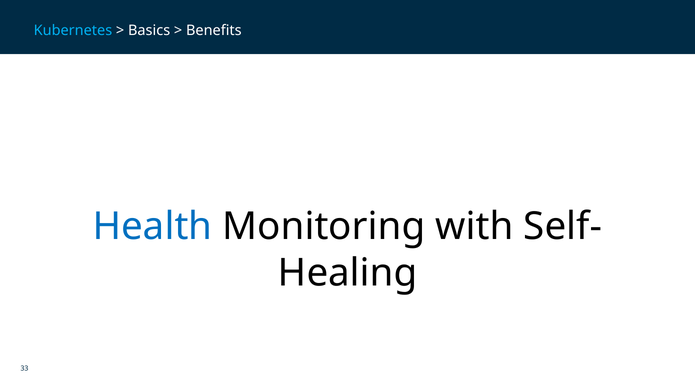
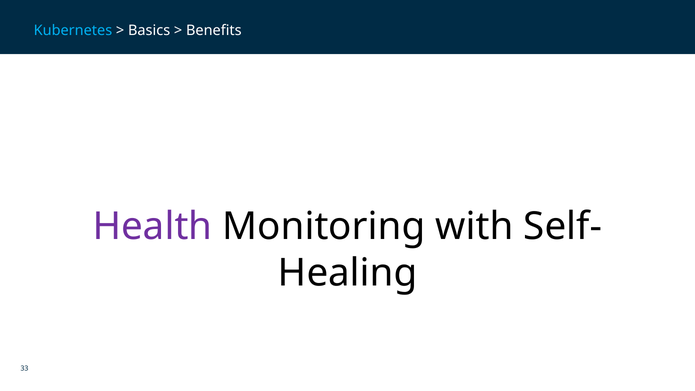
Health at (152, 226) colour: blue -> purple
